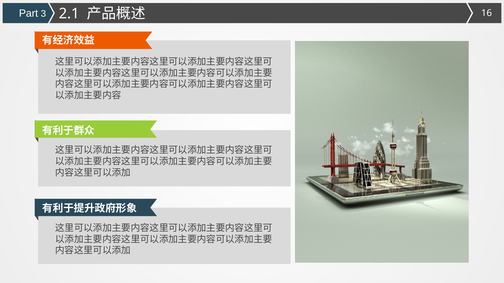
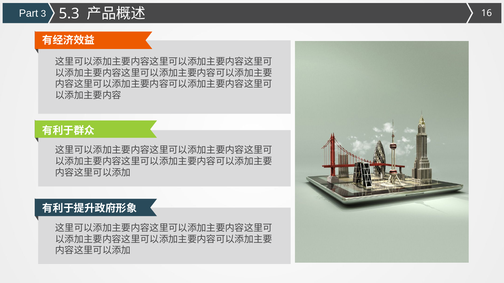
2.1: 2.1 -> 5.3
